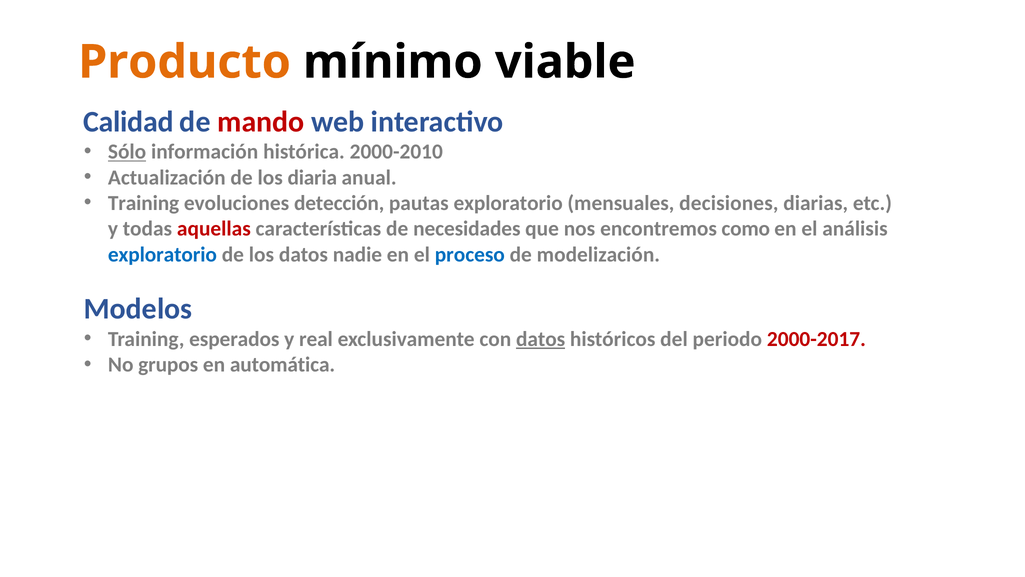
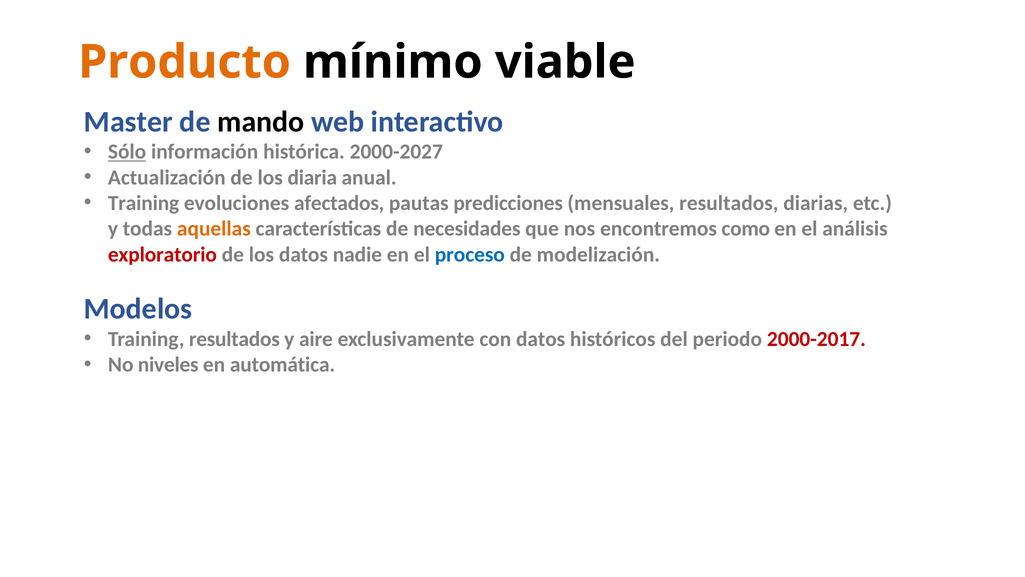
Calidad: Calidad -> Master
mando colour: red -> black
2000-2010: 2000-2010 -> 2000-2027
detección: detección -> afectados
pautas exploratorio: exploratorio -> predicciones
mensuales decisiones: decisiones -> resultados
aquellas colour: red -> orange
exploratorio at (162, 254) colour: blue -> red
Training esperados: esperados -> resultados
real: real -> aire
datos at (541, 339) underline: present -> none
grupos: grupos -> niveles
